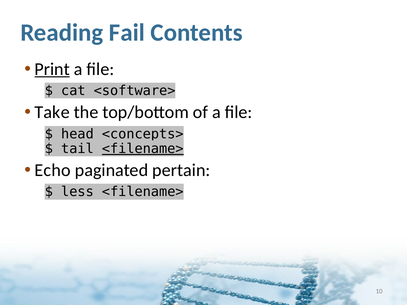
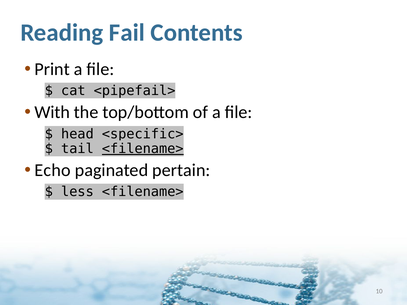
Print underline: present -> none
<software>: <software> -> <pipefail>
Take: Take -> With
<concepts>: <concepts> -> <specific>
